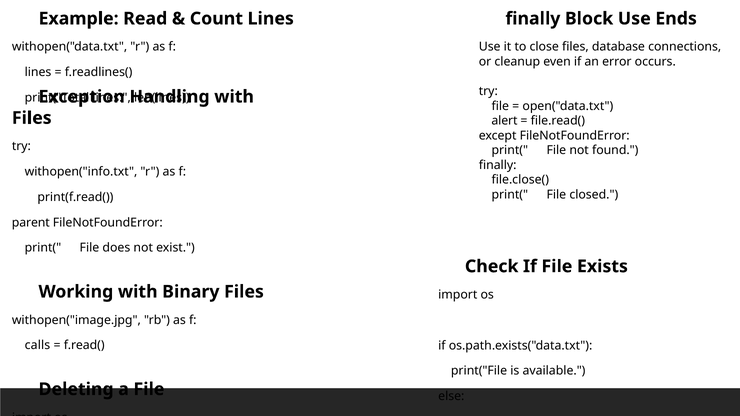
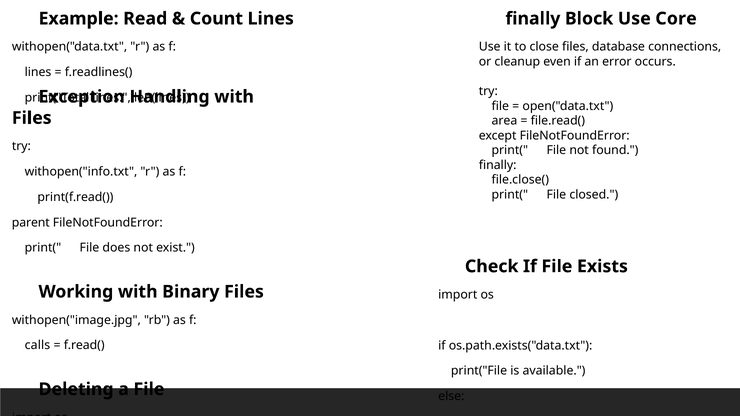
Ends: Ends -> Core
alert: alert -> area
